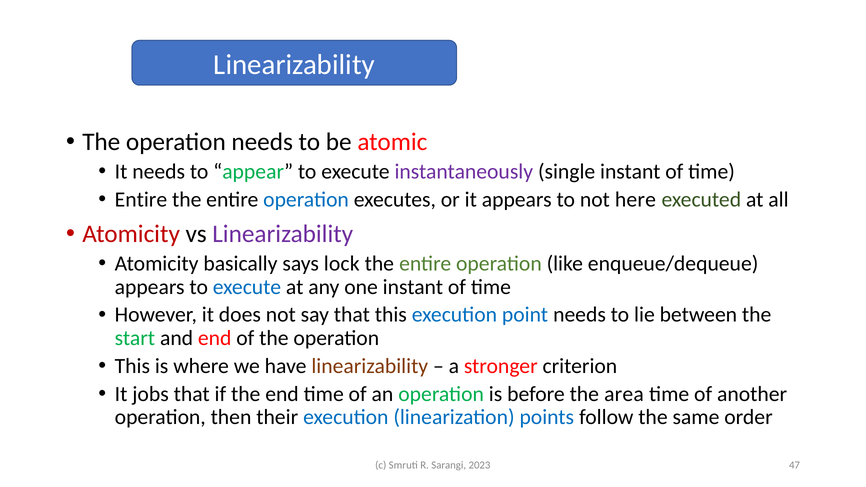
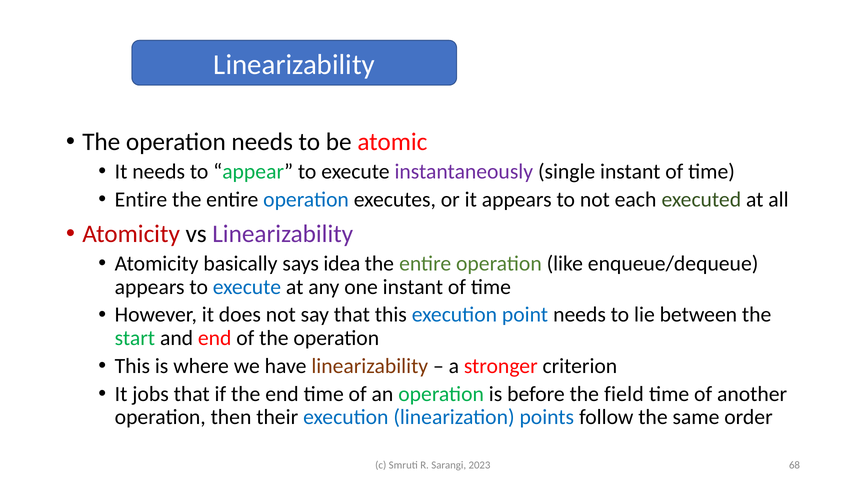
here: here -> each
lock: lock -> idea
area: area -> field
47: 47 -> 68
